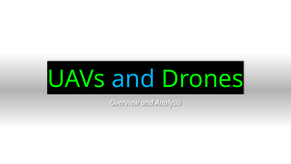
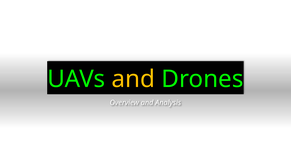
and at (133, 79) colour: light blue -> yellow
